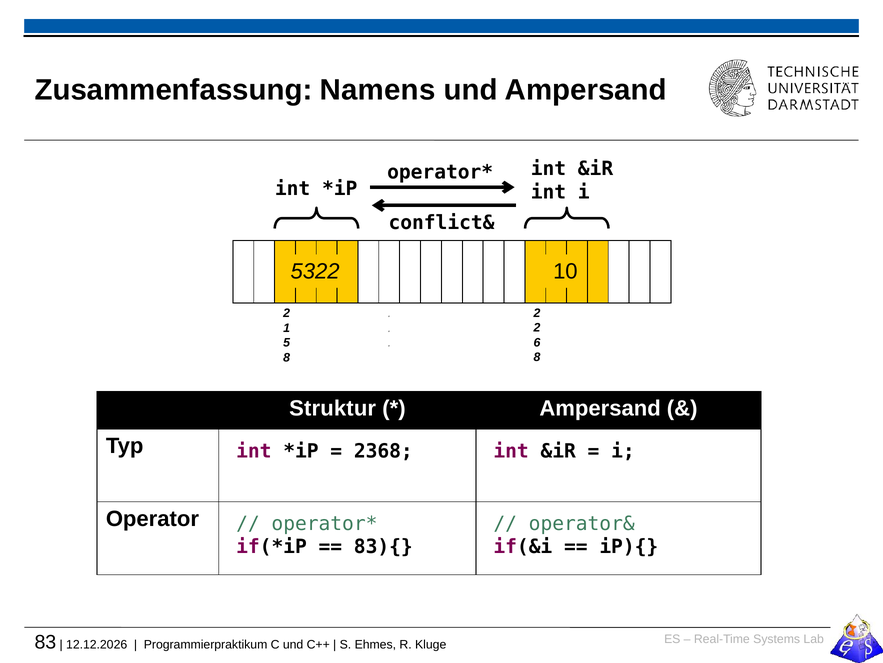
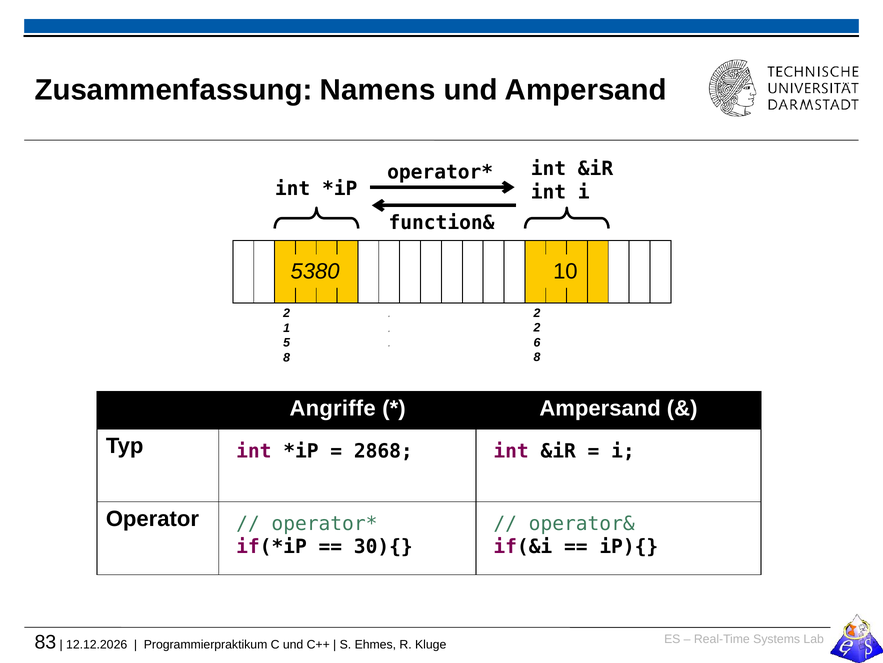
conflict&: conflict& -> function&
5322: 5322 -> 5380
Struktur: Struktur -> Angriffe
2368: 2368 -> 2868
83){: 83){ -> 30){
